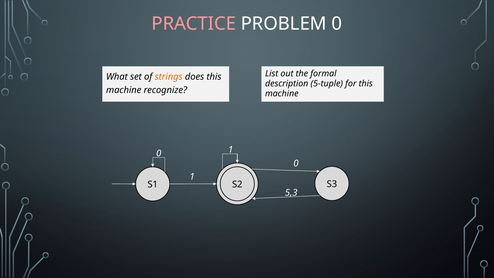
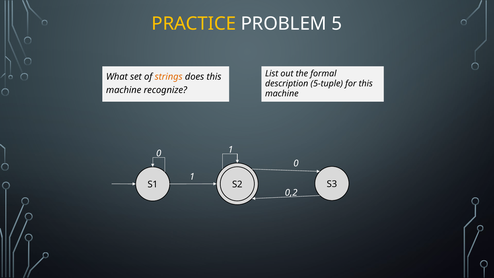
PRACTICE colour: pink -> yellow
PROBLEM 0: 0 -> 5
5,3: 5,3 -> 0,2
